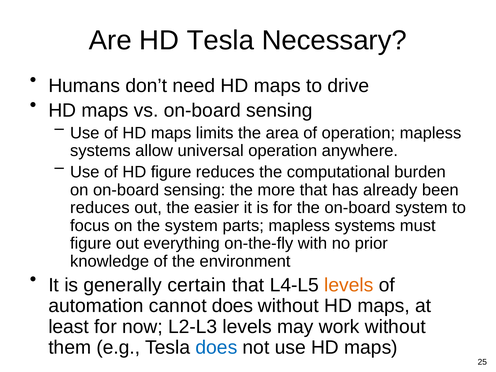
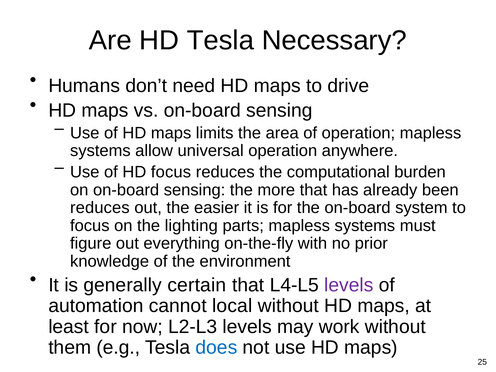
HD figure: figure -> focus
the system: system -> lighting
levels at (349, 285) colour: orange -> purple
cannot does: does -> local
